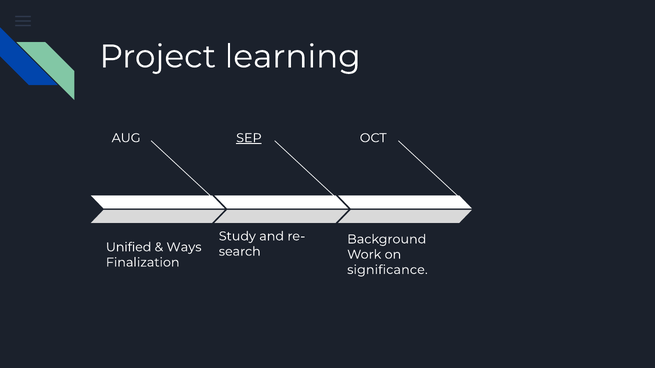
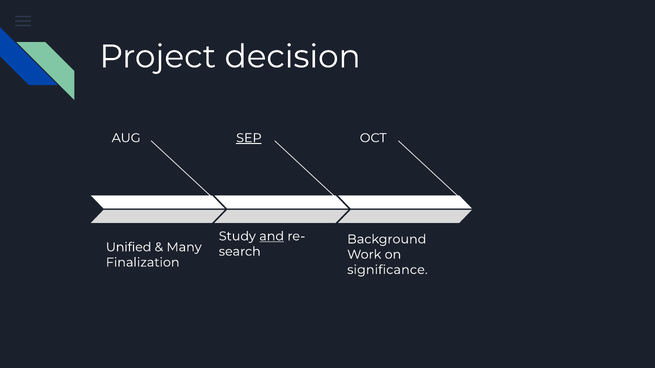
learning: learning -> decision
and underline: none -> present
Ways: Ways -> Many
